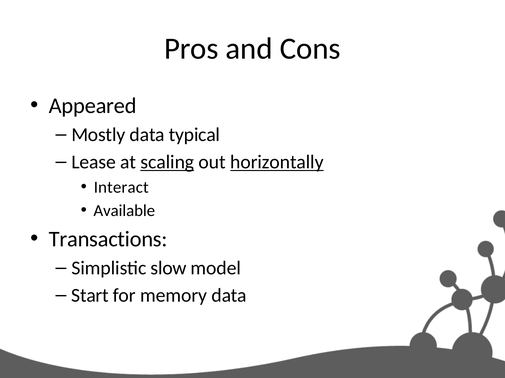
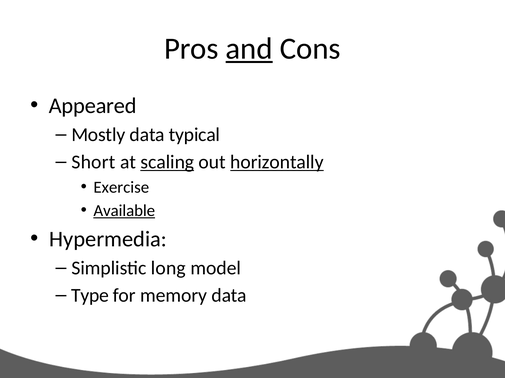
and underline: none -> present
Lease: Lease -> Short
Interact: Interact -> Exercise
Available underline: none -> present
Transactions: Transactions -> Hypermedia
slow: slow -> long
Start: Start -> Type
